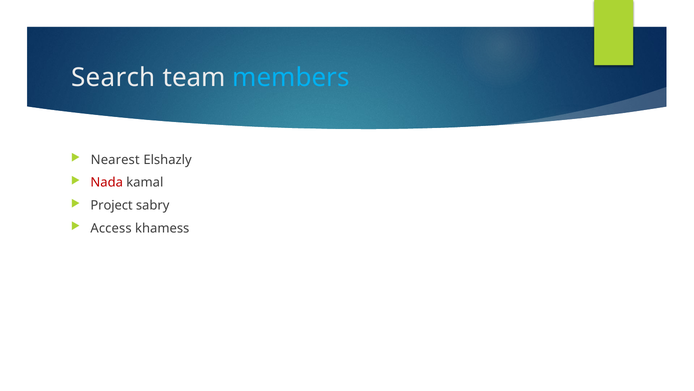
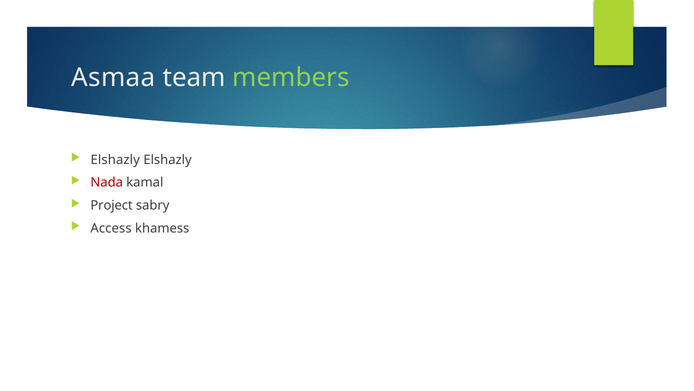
Search: Search -> Asmaa
members colour: light blue -> light green
Nearest at (115, 160): Nearest -> Elshazly
